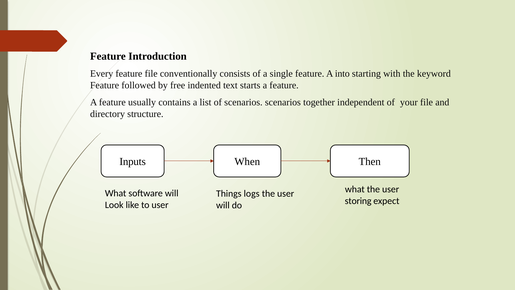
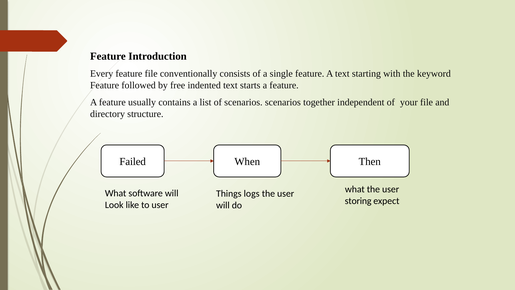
A into: into -> text
Inputs: Inputs -> Failed
